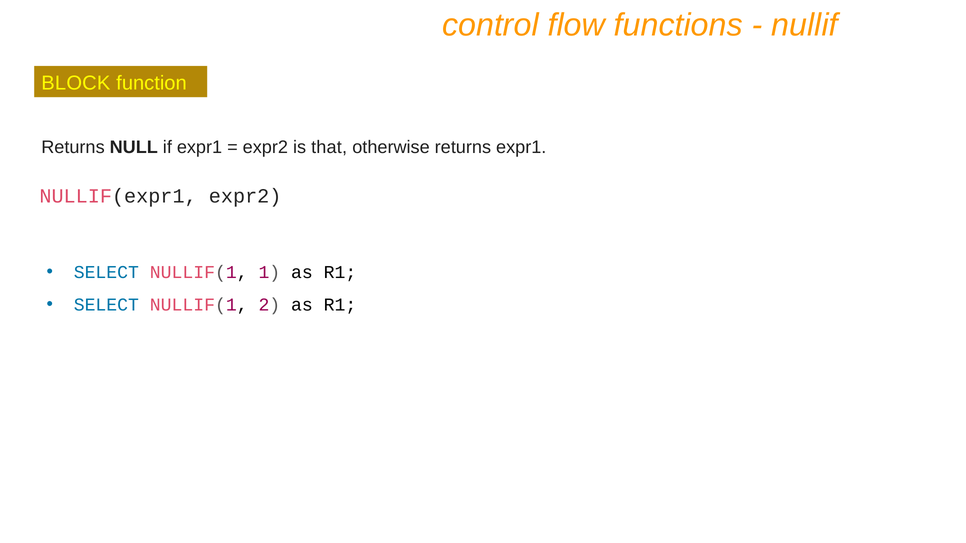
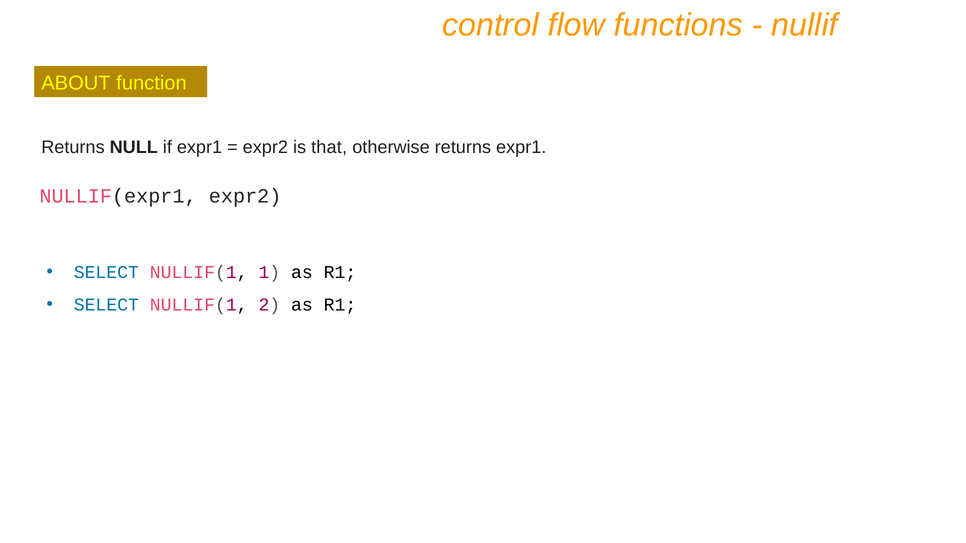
BLOCK: BLOCK -> ABOUT
